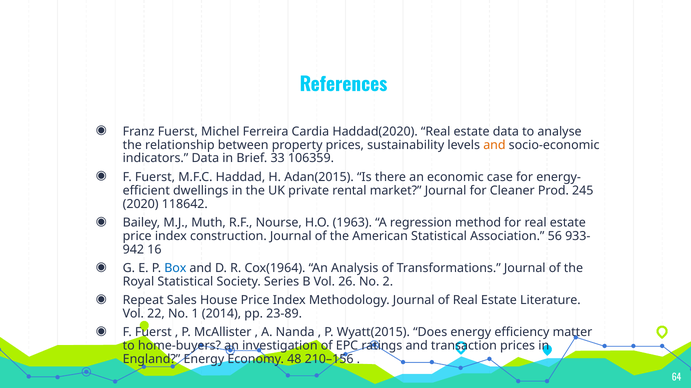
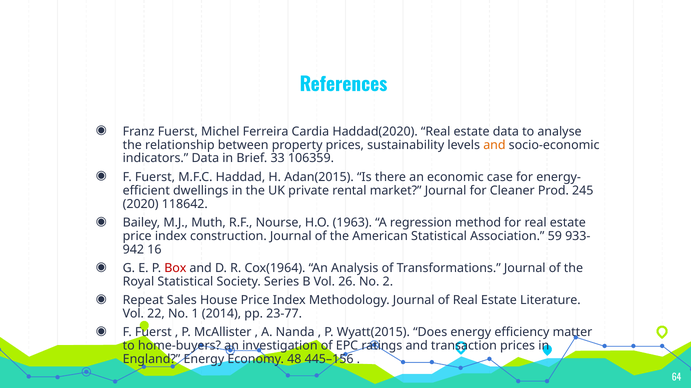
56: 56 -> 59
Box colour: blue -> red
23-89: 23-89 -> 23-77
210–156: 210–156 -> 445–156
